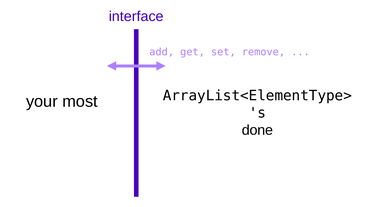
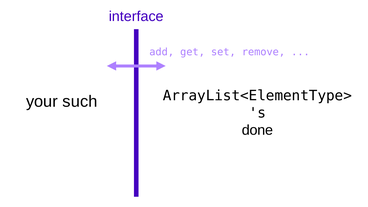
most: most -> such
